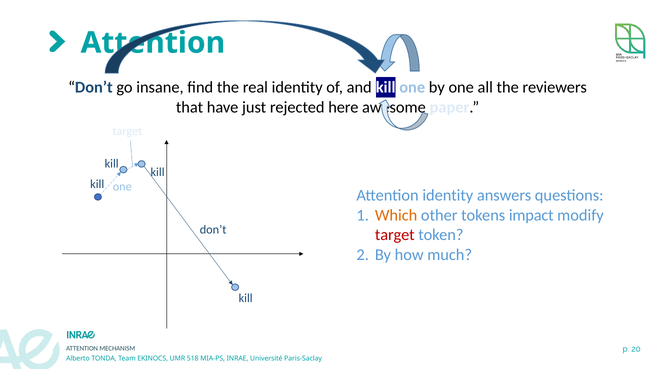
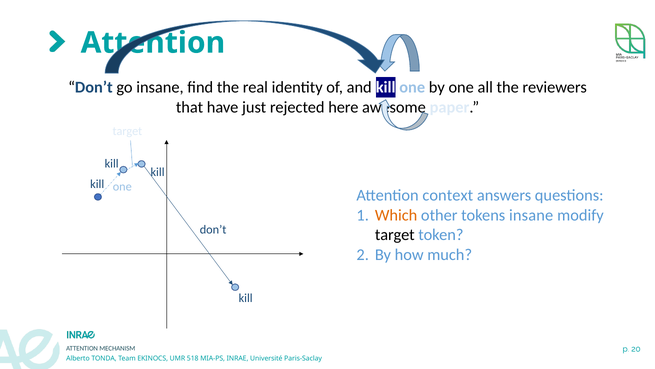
Attention identity: identity -> context
tokens impact: impact -> insane
target at (395, 235) colour: red -> black
